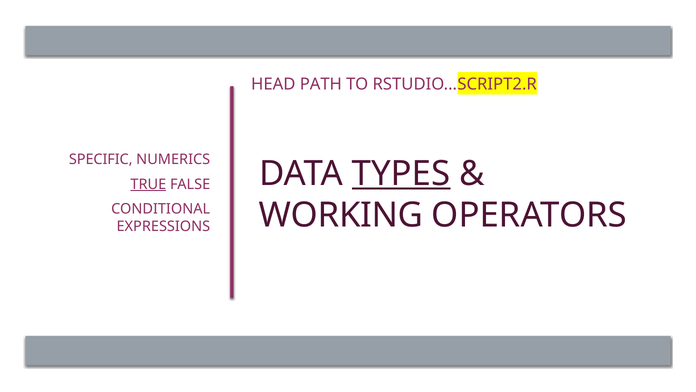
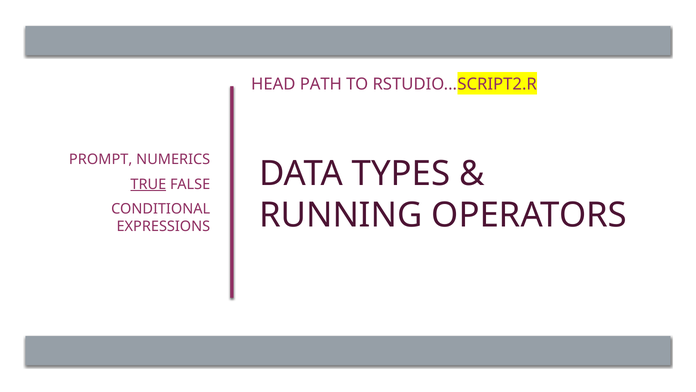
SPECIFIC: SPECIFIC -> PROMPT
TYPES underline: present -> none
WORKING: WORKING -> RUNNING
